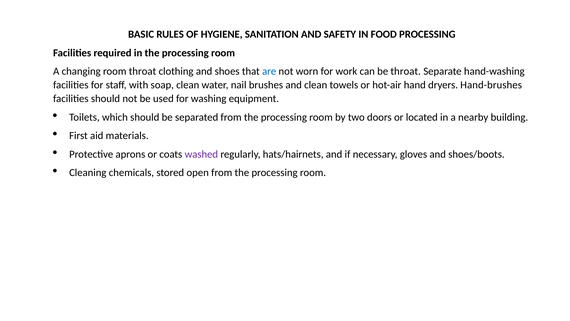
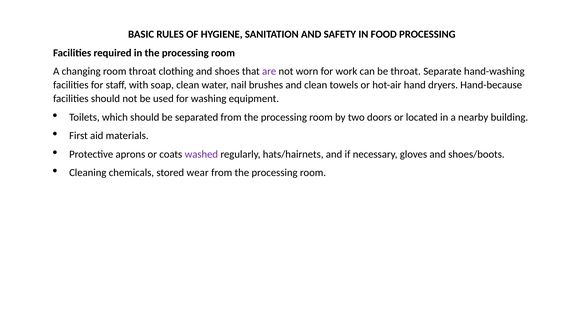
are colour: blue -> purple
Hand-brushes: Hand-brushes -> Hand-because
open: open -> wear
